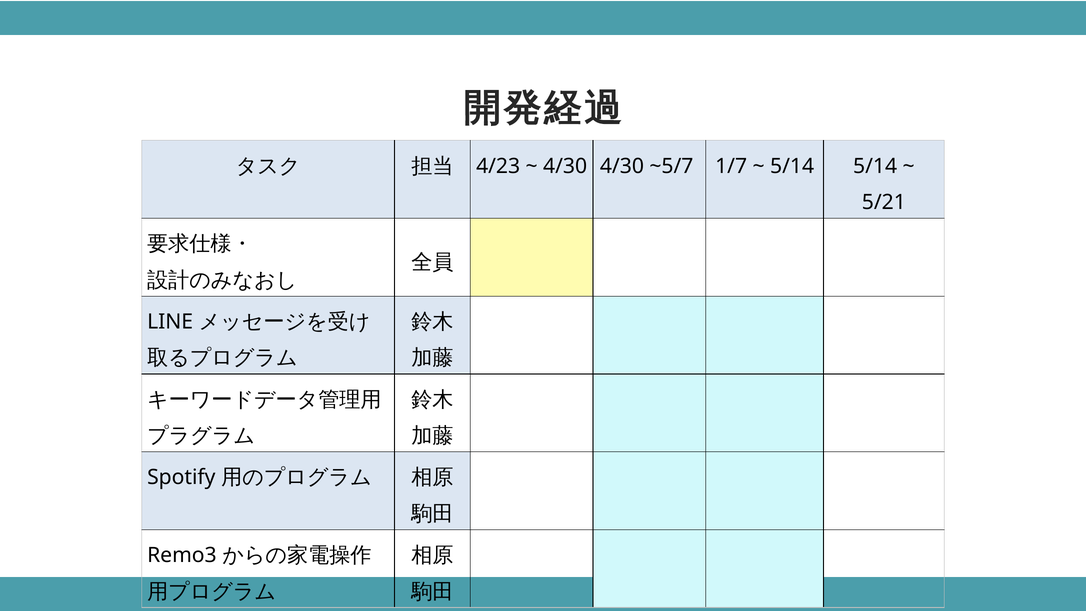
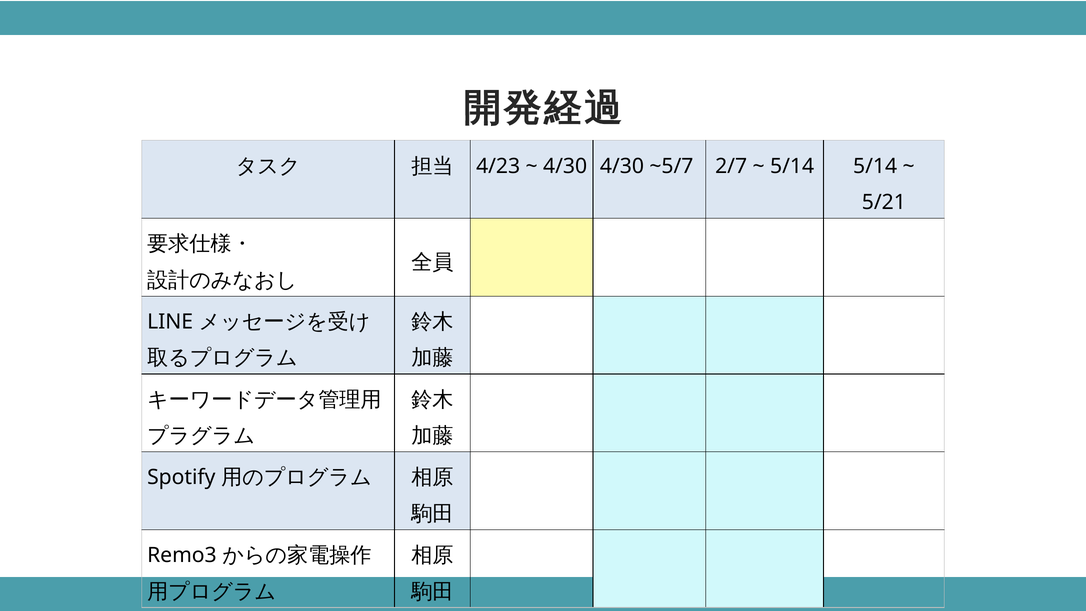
1/7: 1/7 -> 2/7
